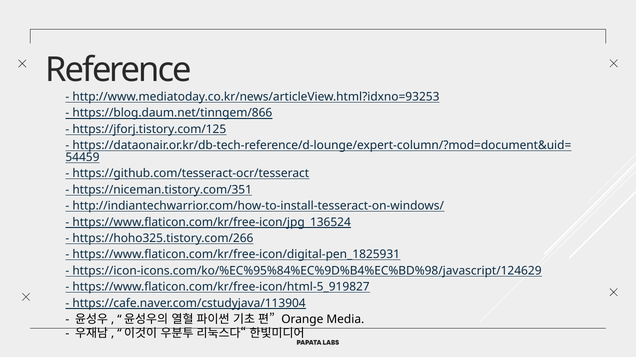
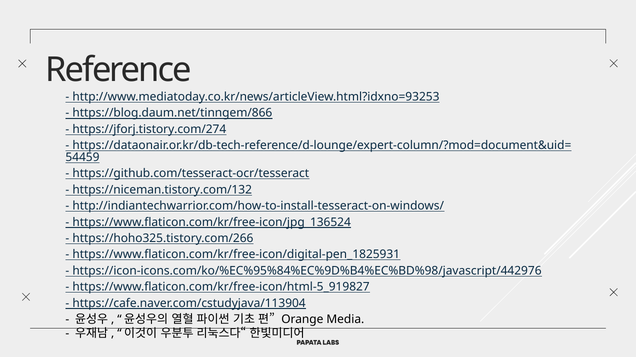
https://jforj.tistory.com/125: https://jforj.tistory.com/125 -> https://jforj.tistory.com/274
https://niceman.tistory.com/351: https://niceman.tistory.com/351 -> https://niceman.tistory.com/132
https://icon-icons.com/ko/%EC%95%84%EC%9D%B4%EC%BD%98/javascript/124629: https://icon-icons.com/ko/%EC%95%84%EC%9D%B4%EC%BD%98/javascript/124629 -> https://icon-icons.com/ko/%EC%95%84%EC%9D%B4%EC%BD%98/javascript/442976
